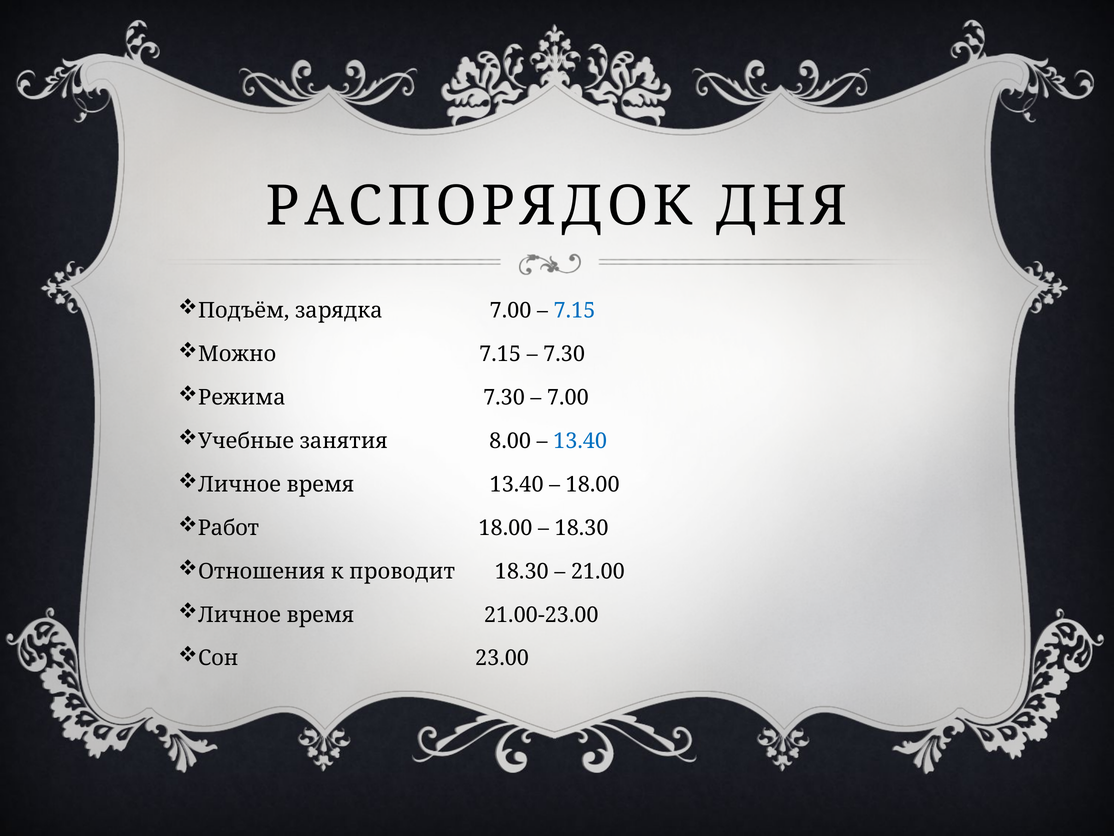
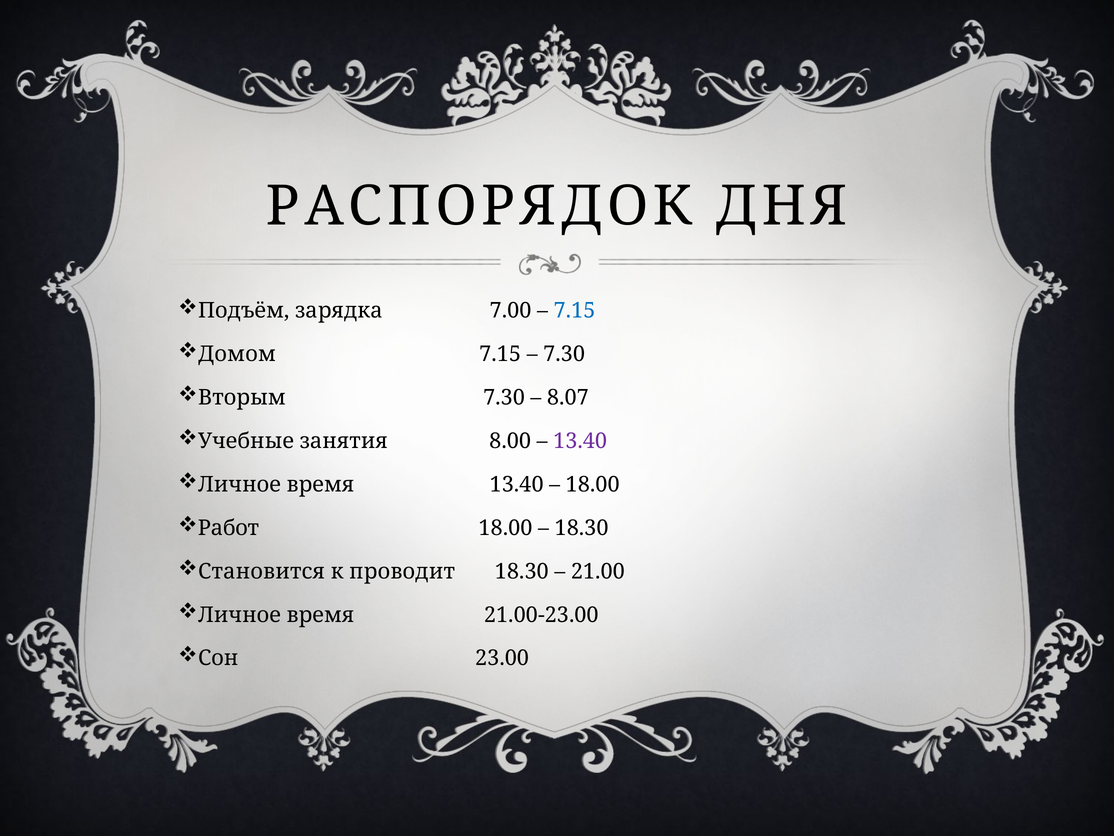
Можно: Можно -> Домом
Режима: Режима -> Вторым
7.00 at (568, 397): 7.00 -> 8.07
13.40 at (580, 441) colour: blue -> purple
Отношения: Отношения -> Становится
